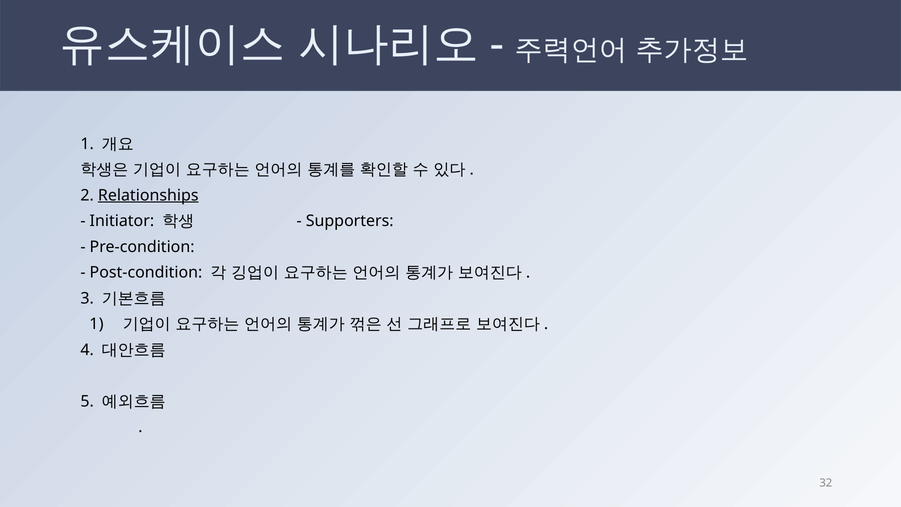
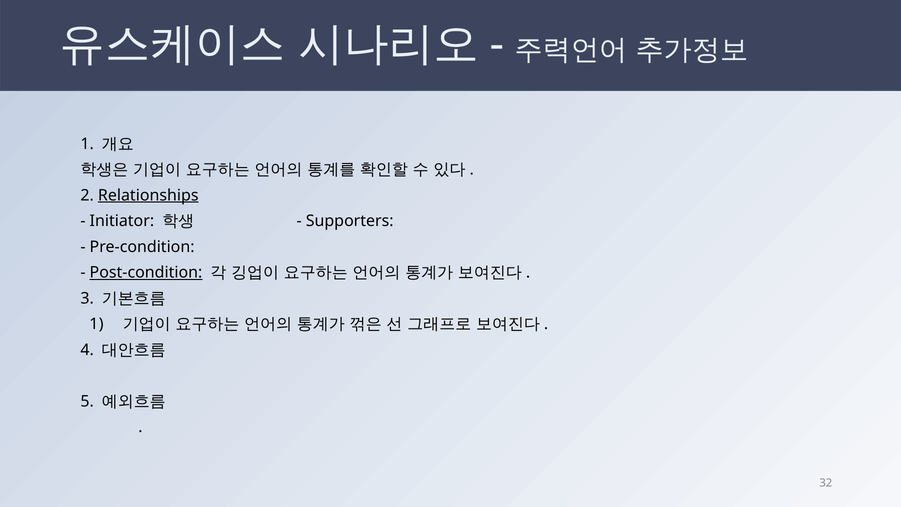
Post-condition underline: none -> present
